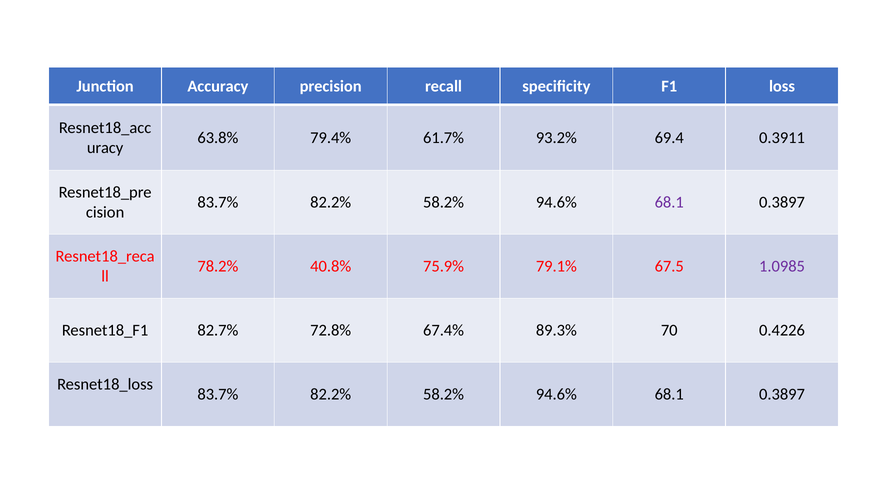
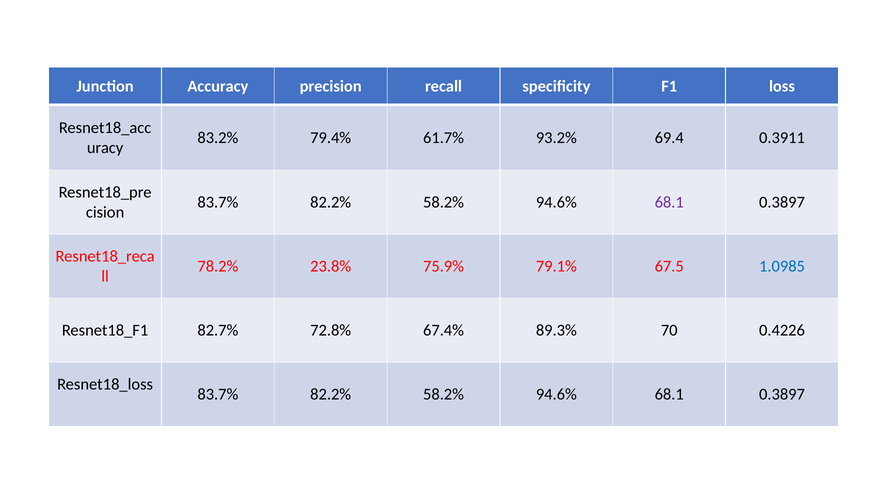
63.8%: 63.8% -> 83.2%
40.8%: 40.8% -> 23.8%
1.0985 colour: purple -> blue
